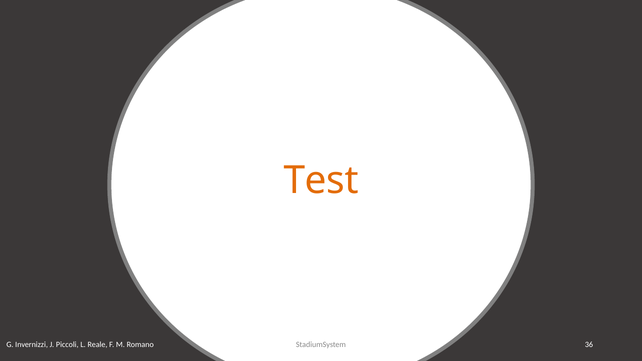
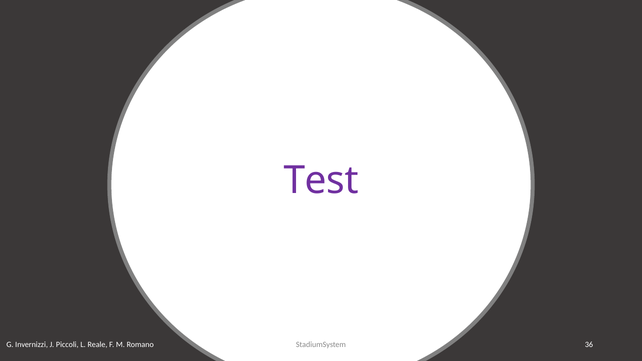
Test colour: orange -> purple
